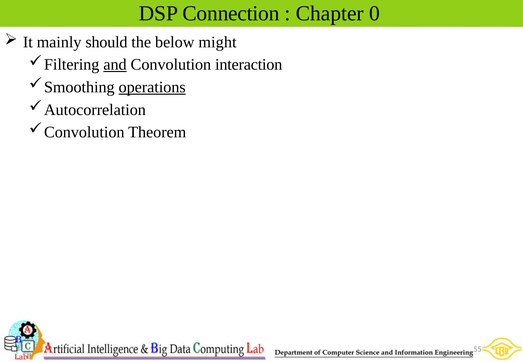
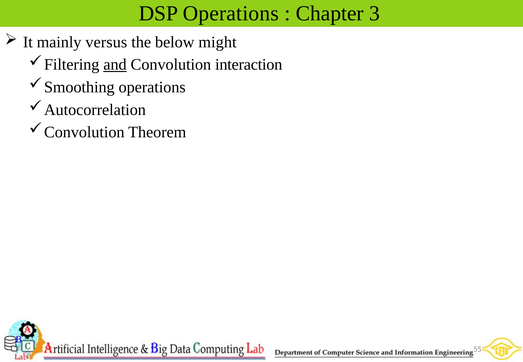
DSP Connection: Connection -> Operations
0: 0 -> 3
should: should -> versus
operations at (152, 87) underline: present -> none
